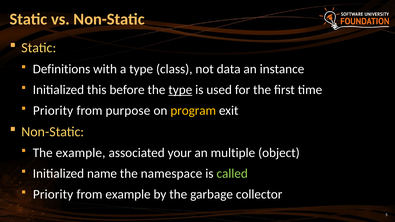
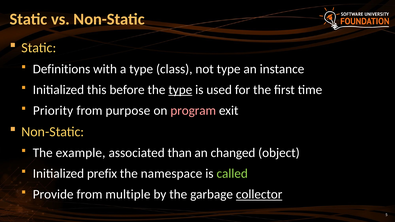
not data: data -> type
program colour: yellow -> pink
your: your -> than
multiple: multiple -> changed
name: name -> prefix
Priority at (53, 195): Priority -> Provide
from example: example -> multiple
collector underline: none -> present
